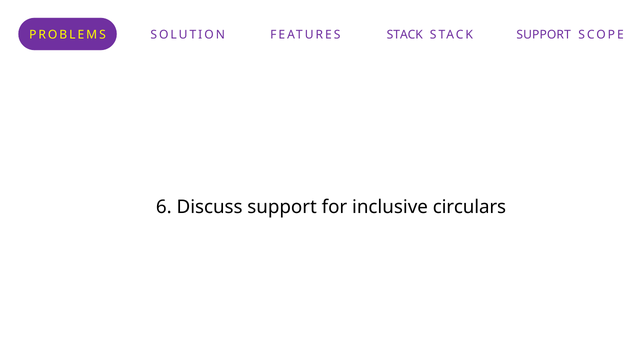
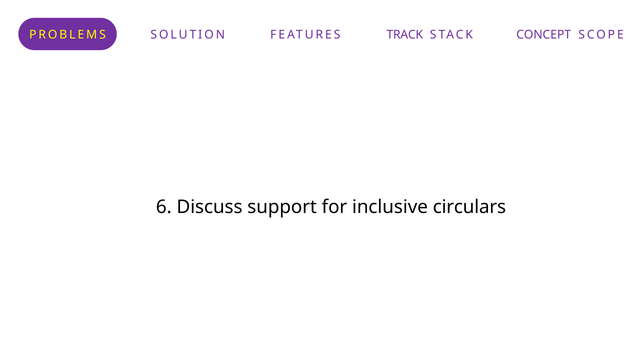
FEATURES STACK: STACK -> TRACK
STACK SUPPORT: SUPPORT -> CONCEPT
